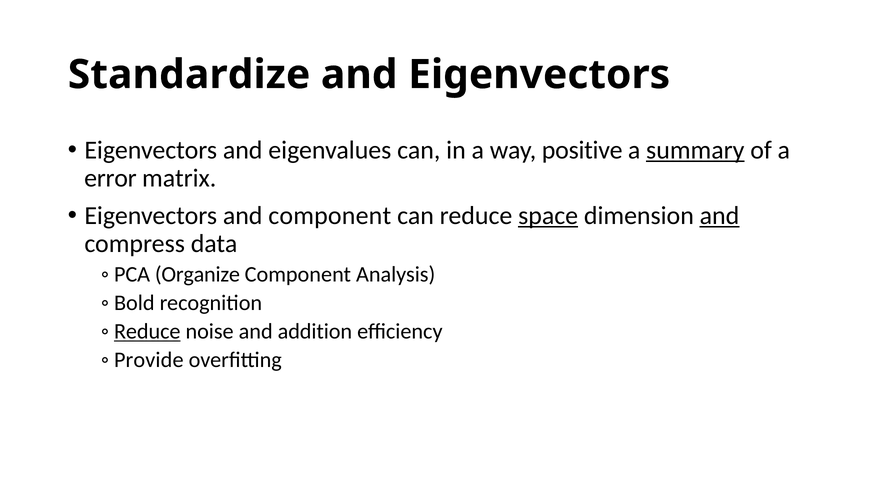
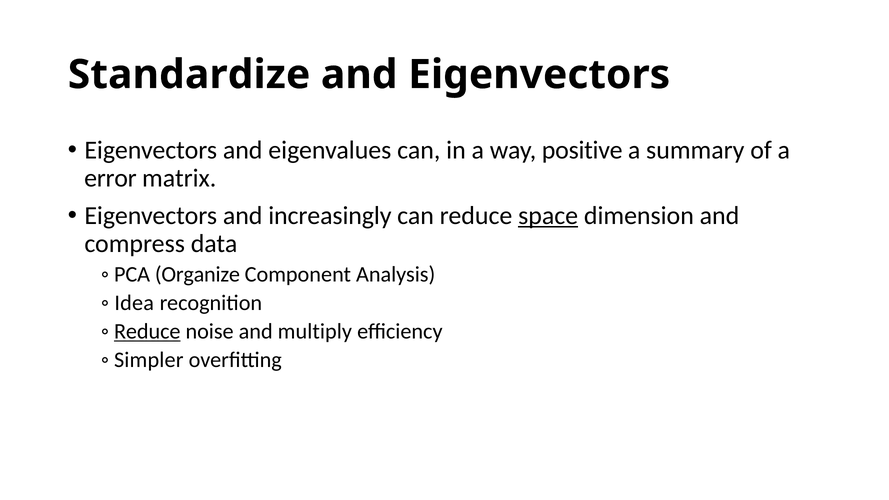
summary underline: present -> none
and component: component -> increasingly
and at (720, 216) underline: present -> none
Bold: Bold -> Idea
addition: addition -> multiply
Provide: Provide -> Simpler
